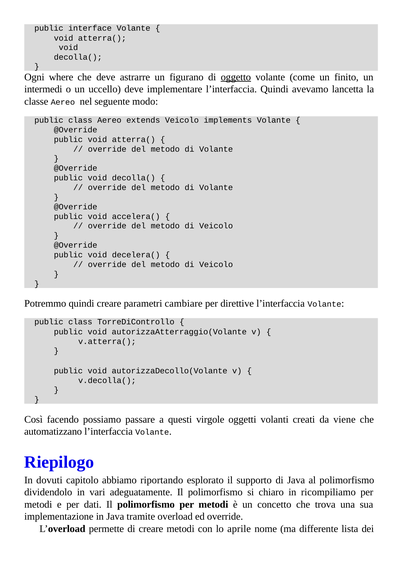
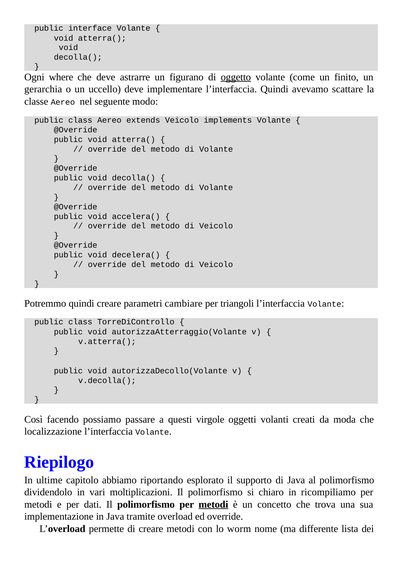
intermedi: intermedi -> gerarchia
lancetta: lancetta -> scattare
direttive: direttive -> triangoli
viene: viene -> moda
automatizzano: automatizzano -> localizzazione
dovuti: dovuti -> ultime
adeguatamente: adeguatamente -> moltiplicazioni
metodi at (213, 505) underline: none -> present
aprile: aprile -> worm
